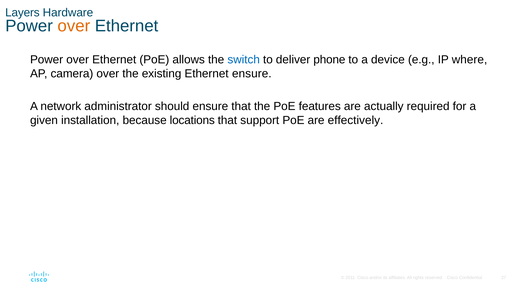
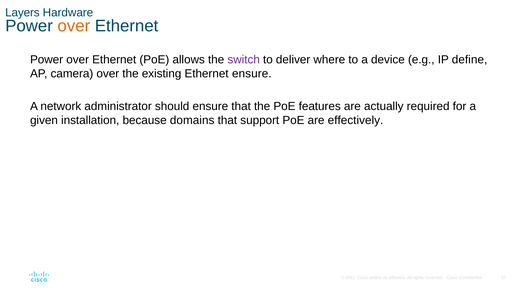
switch colour: blue -> purple
phone: phone -> where
where: where -> define
locations: locations -> domains
